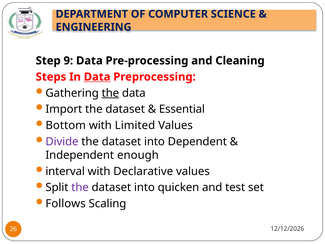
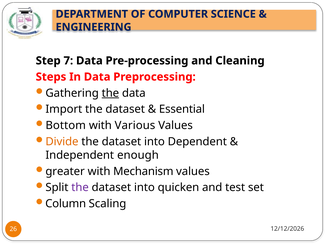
9: 9 -> 7
Data at (97, 77) underline: present -> none
Limited: Limited -> Various
Divide colour: purple -> orange
interval: interval -> greater
Declarative: Declarative -> Mechanism
Follows: Follows -> Column
